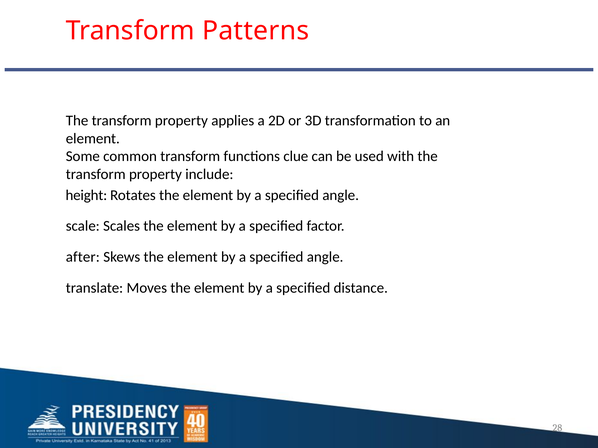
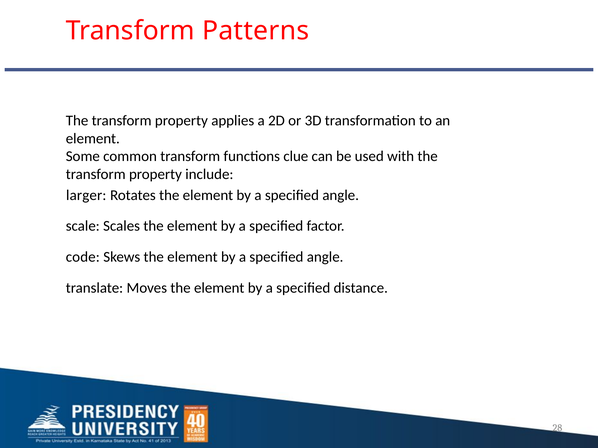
height: height -> larger
after: after -> code
